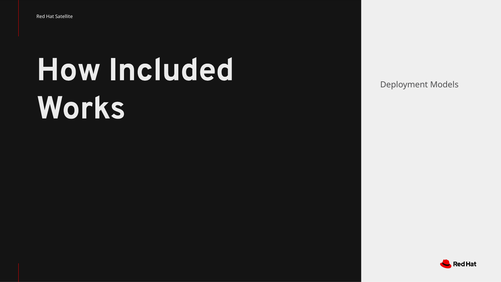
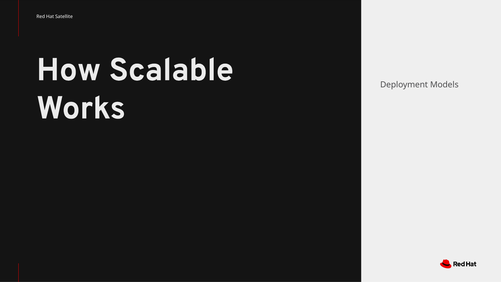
Included: Included -> Scalable
